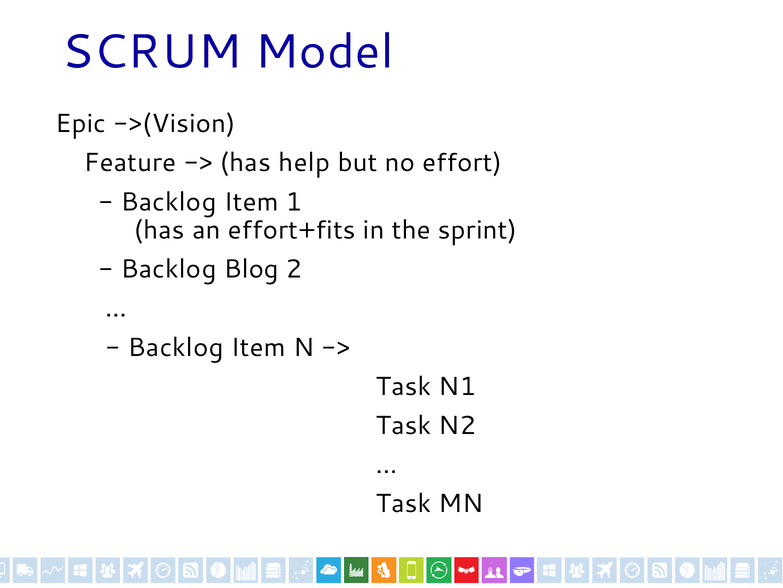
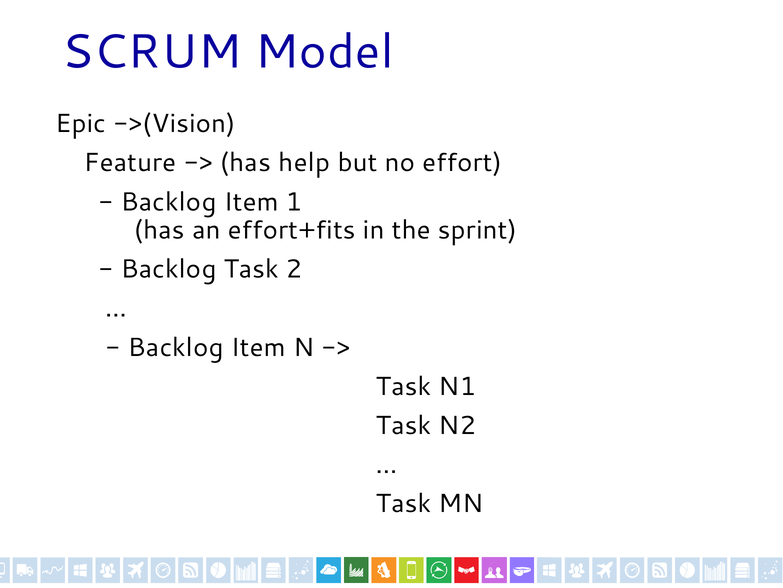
Backlog Blog: Blog -> Task
